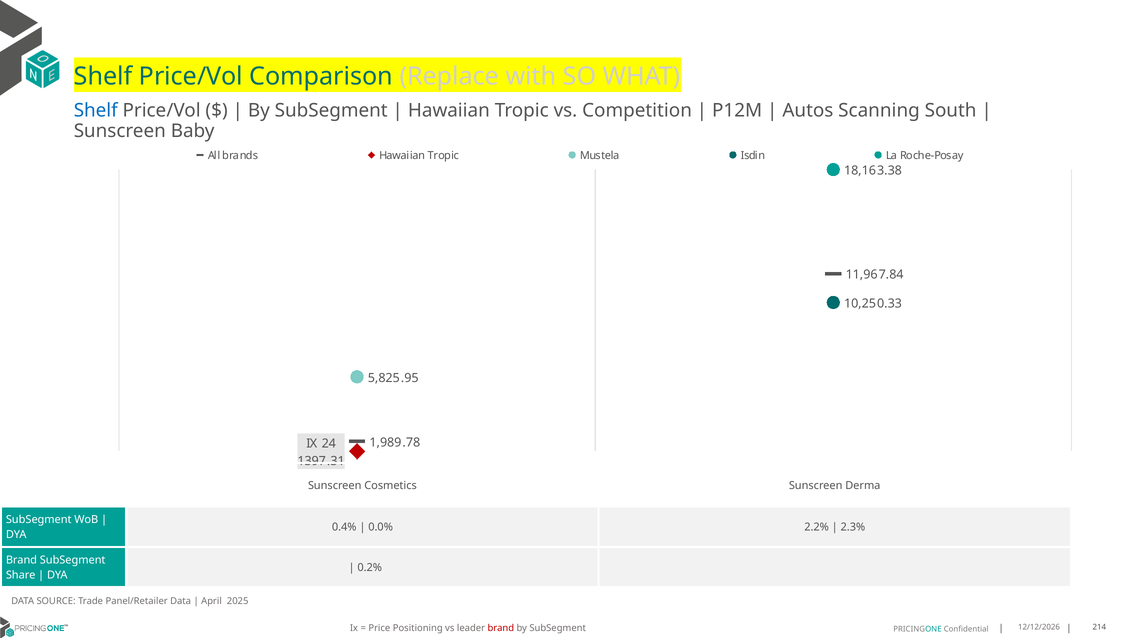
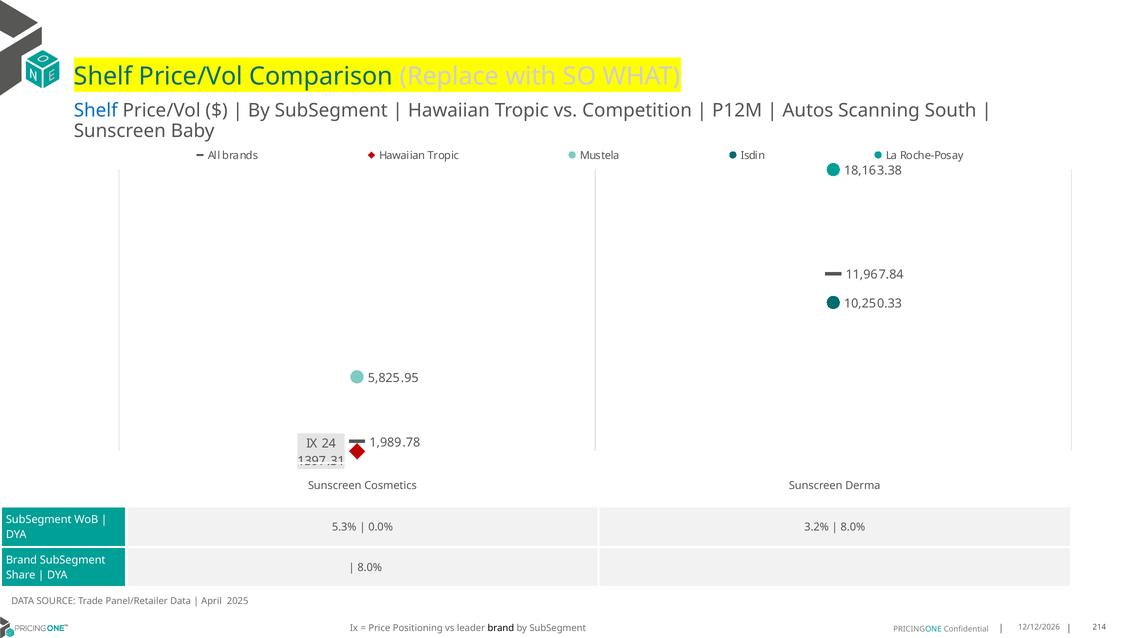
0.4%: 0.4% -> 5.3%
2.2%: 2.2% -> 3.2%
2.3% at (853, 527): 2.3% -> 8.0%
0.2% at (370, 567): 0.2% -> 8.0%
brand at (501, 628) colour: red -> black
